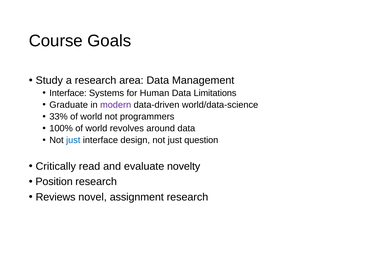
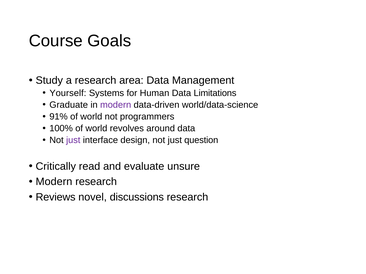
Interface at (68, 93): Interface -> Yourself
33%: 33% -> 91%
just at (73, 140) colour: blue -> purple
novelty: novelty -> unsure
Position at (54, 182): Position -> Modern
assignment: assignment -> discussions
